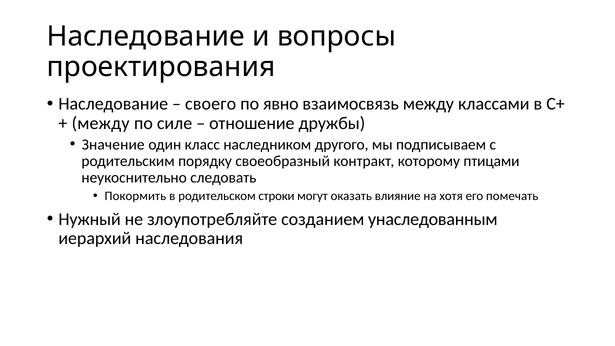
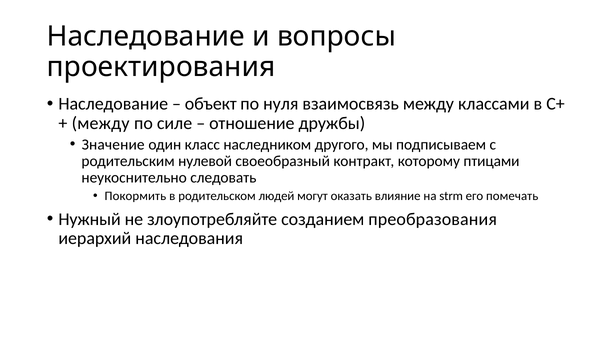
своего: своего -> объект
явно: явно -> нуля
порядку: порядку -> нулевой
строки: строки -> людей
хотя: хотя -> strm
унаследованным: унаследованным -> преобразования
